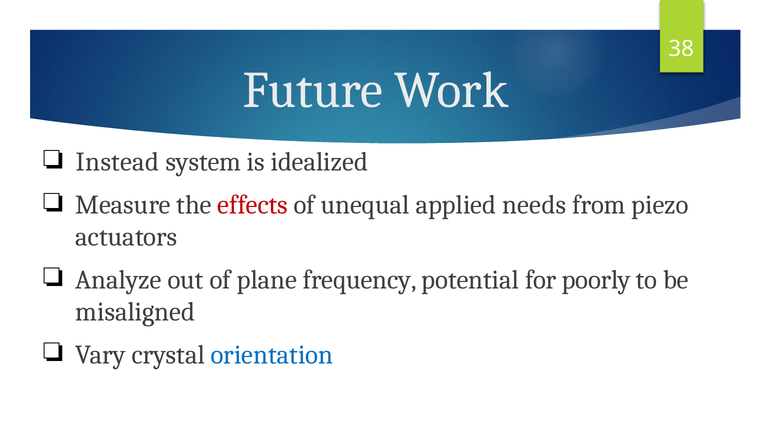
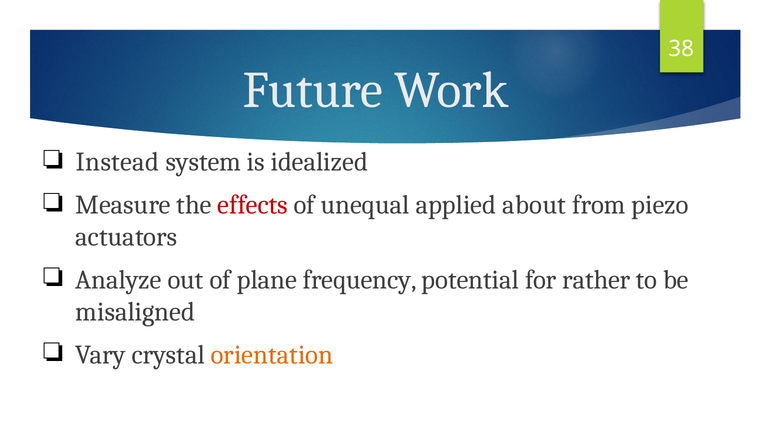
needs: needs -> about
poorly: poorly -> rather
orientation colour: blue -> orange
